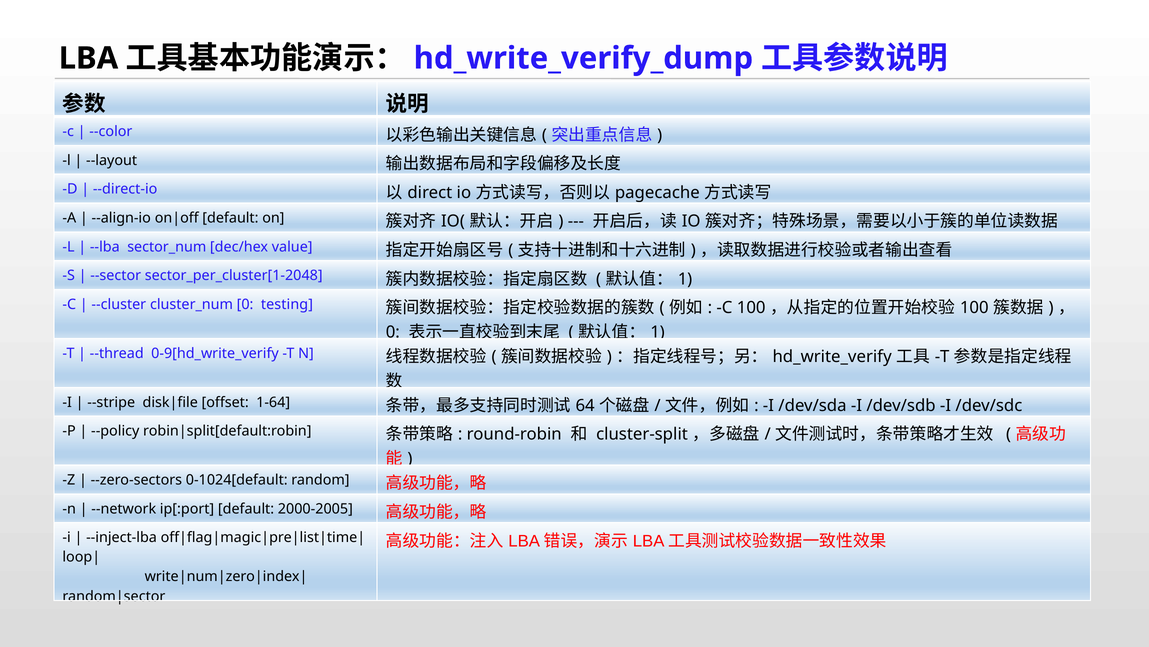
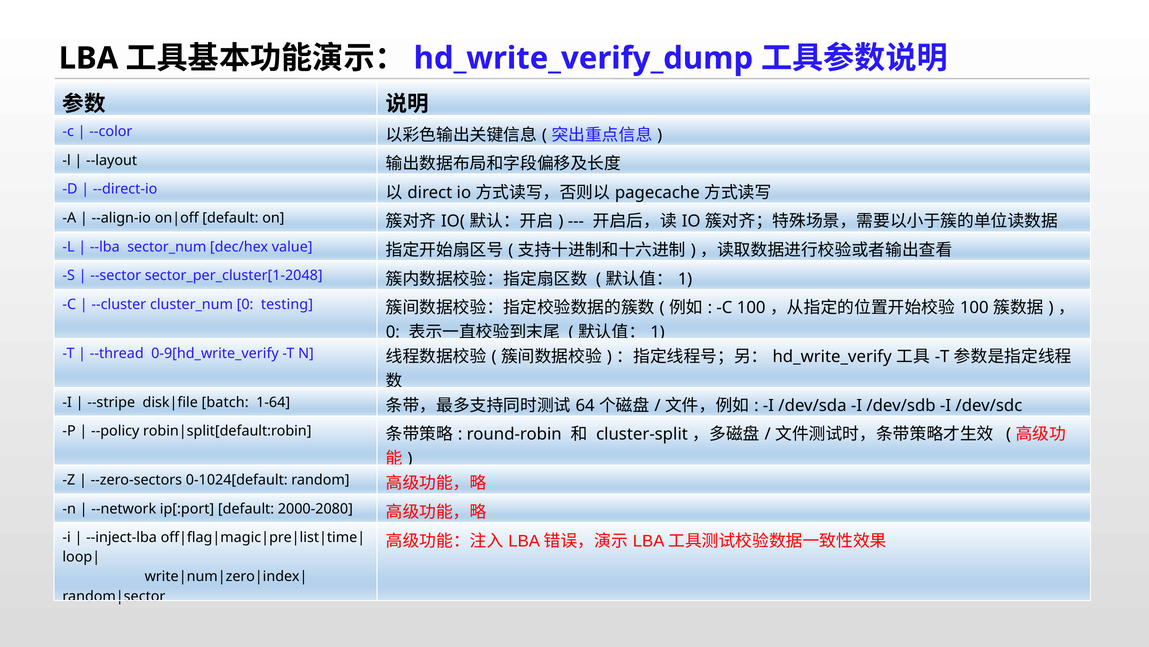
offset: offset -> batch
2000-2005: 2000-2005 -> 2000-2080
